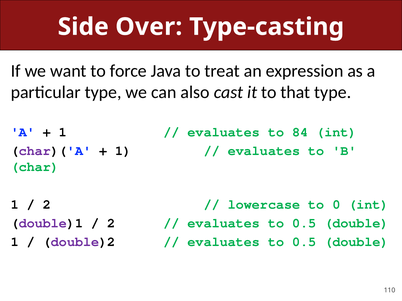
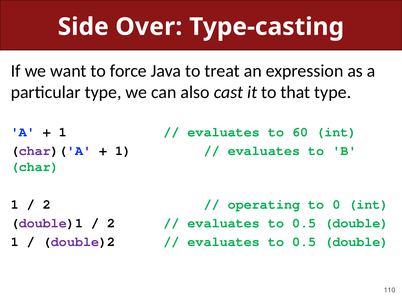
84: 84 -> 60
lowercase: lowercase -> operating
